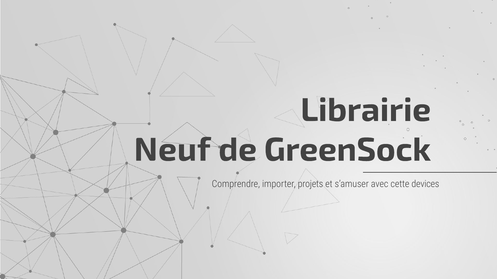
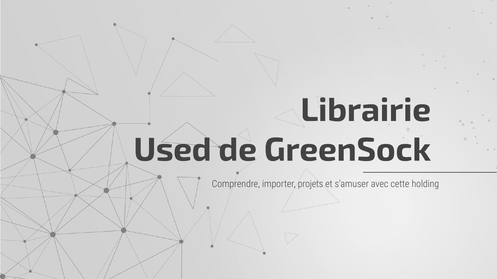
Neuf: Neuf -> Used
devices: devices -> holding
